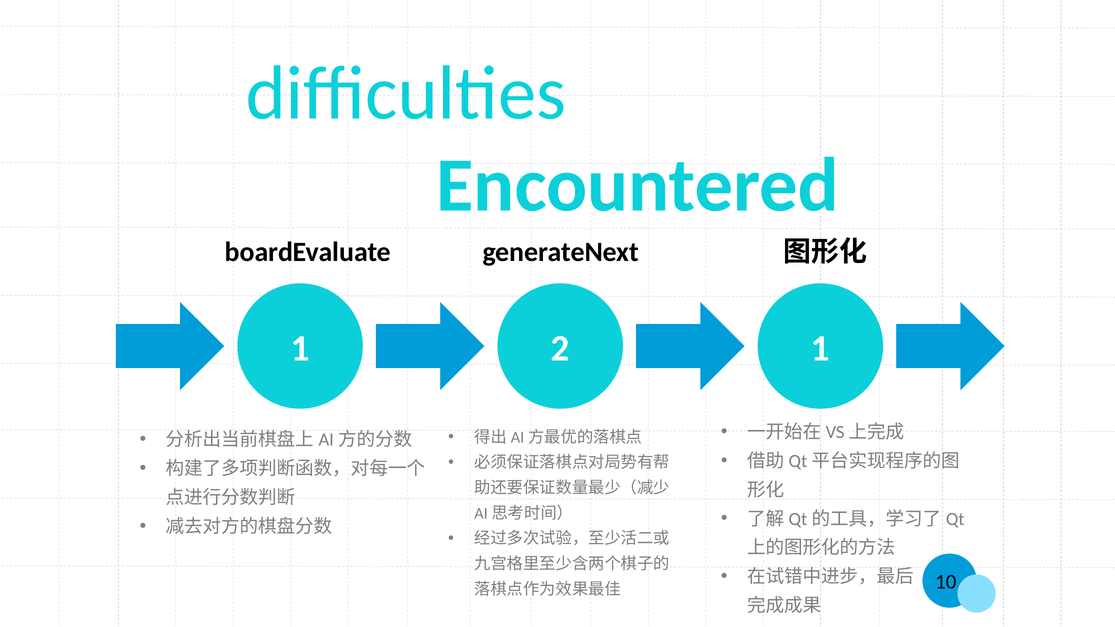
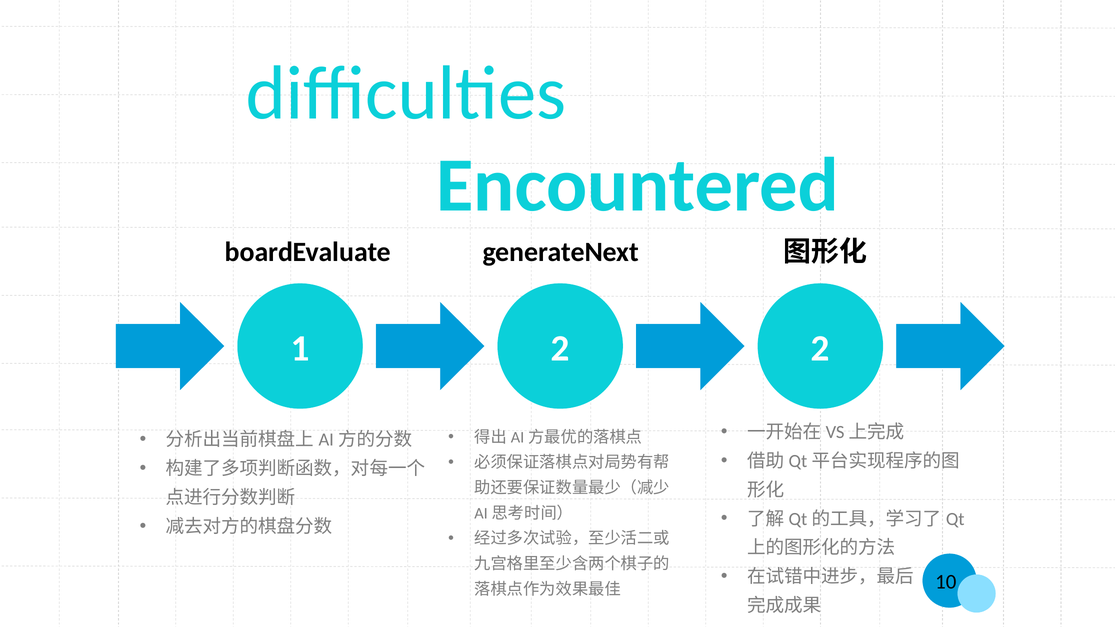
2 1: 1 -> 2
